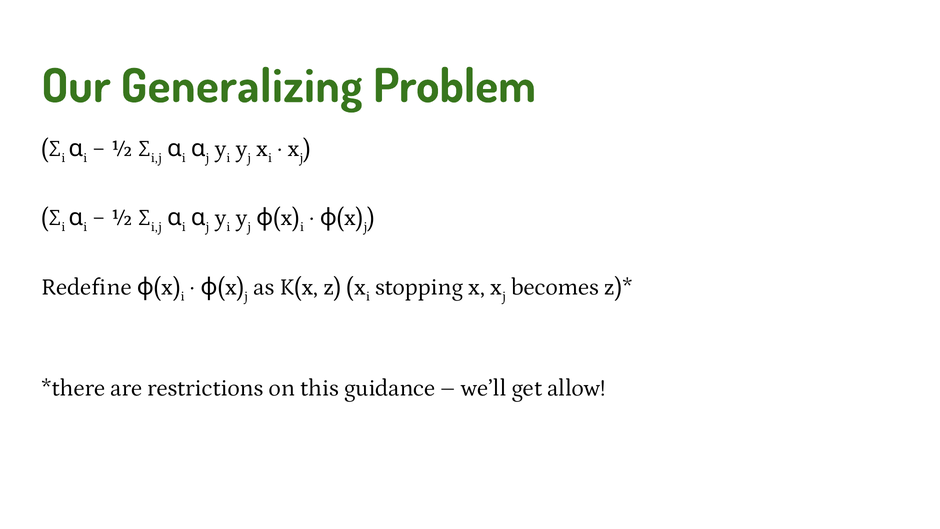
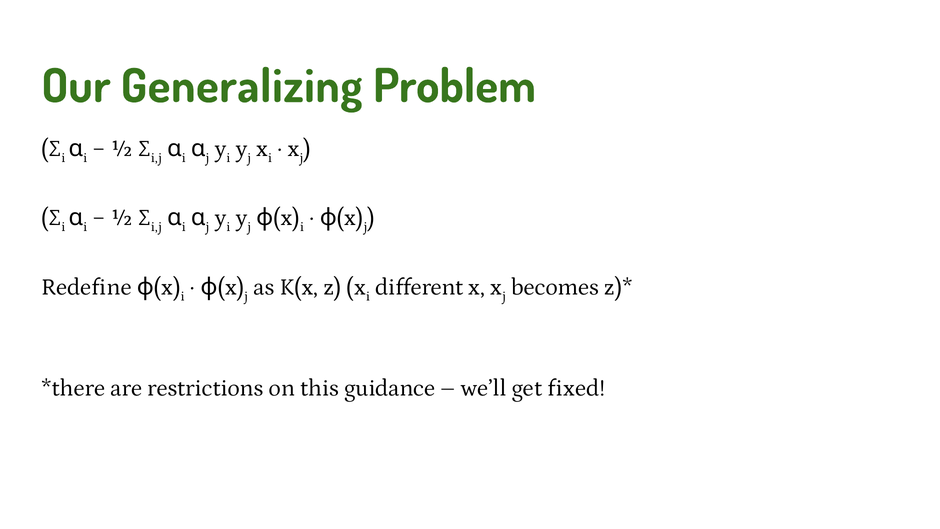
stopping: stopping -> different
allow: allow -> fixed
